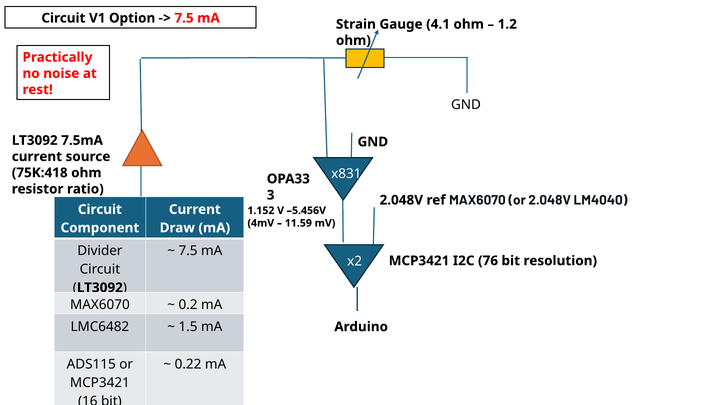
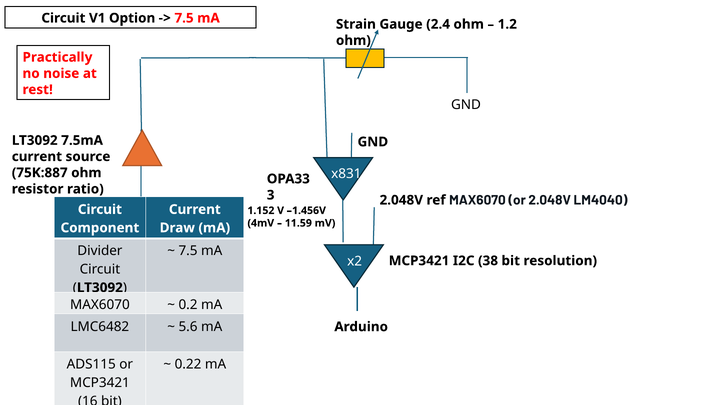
4.1: 4.1 -> 2.4
75K:418: 75K:418 -> 75K:887
–5.456V: –5.456V -> –1.456V
76: 76 -> 38
1.5: 1.5 -> 5.6
